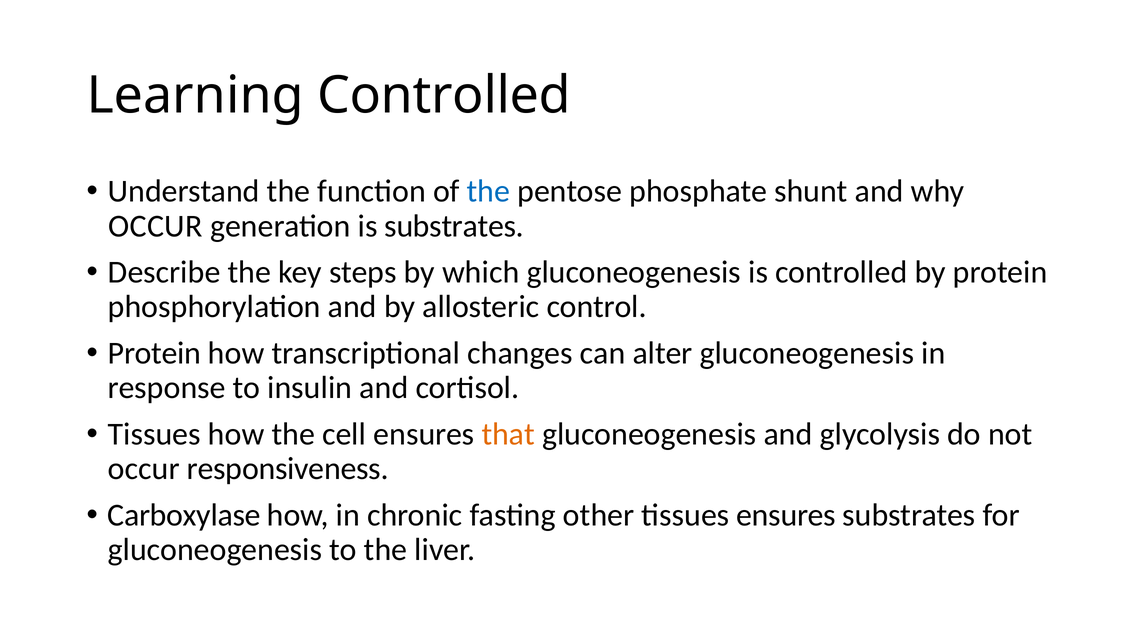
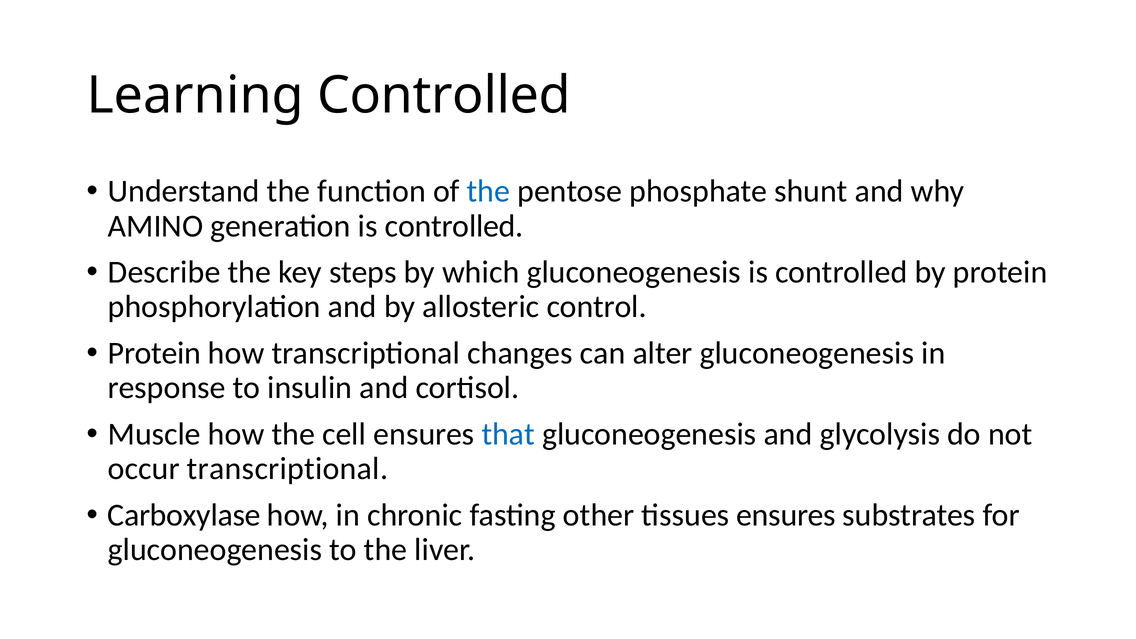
OCCUR at (155, 226): OCCUR -> AMINO
generation is substrates: substrates -> controlled
Tissues at (154, 434): Tissues -> Muscle
that colour: orange -> blue
occur responsiveness: responsiveness -> transcriptional
